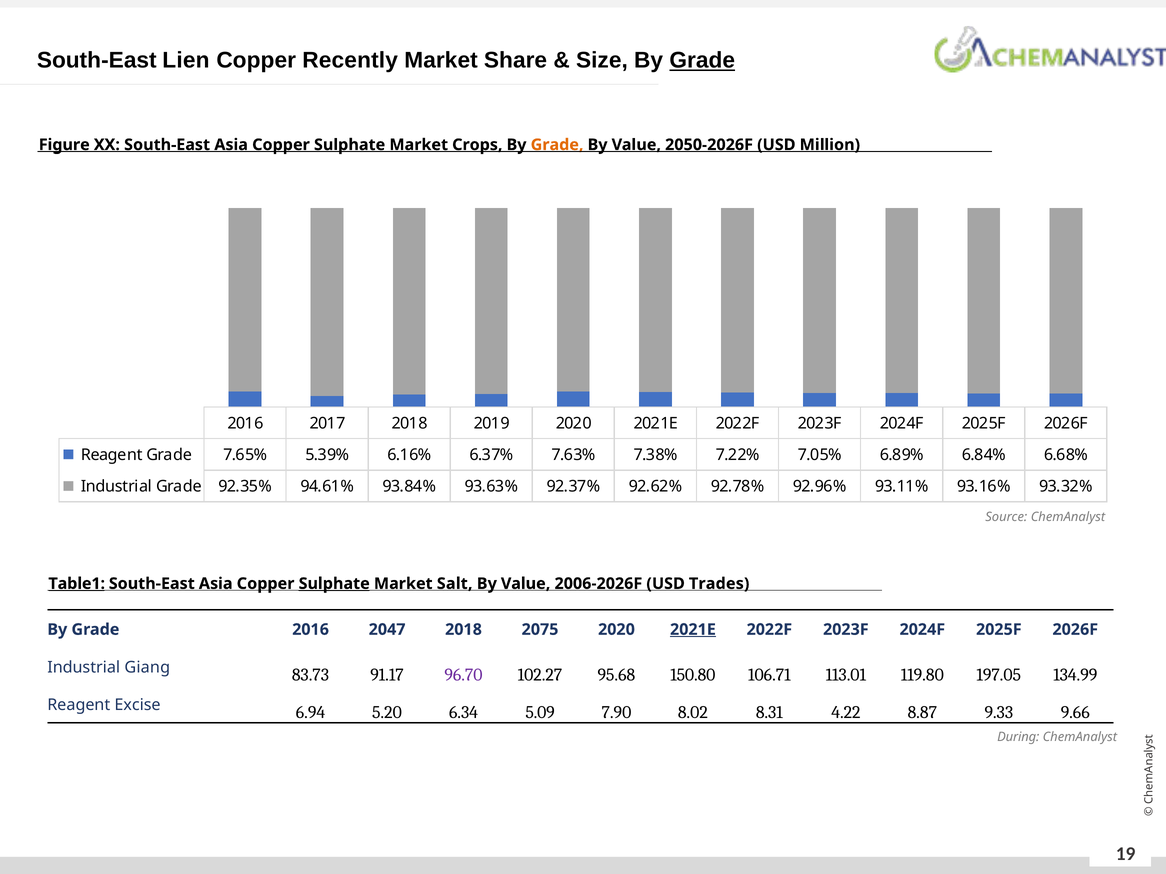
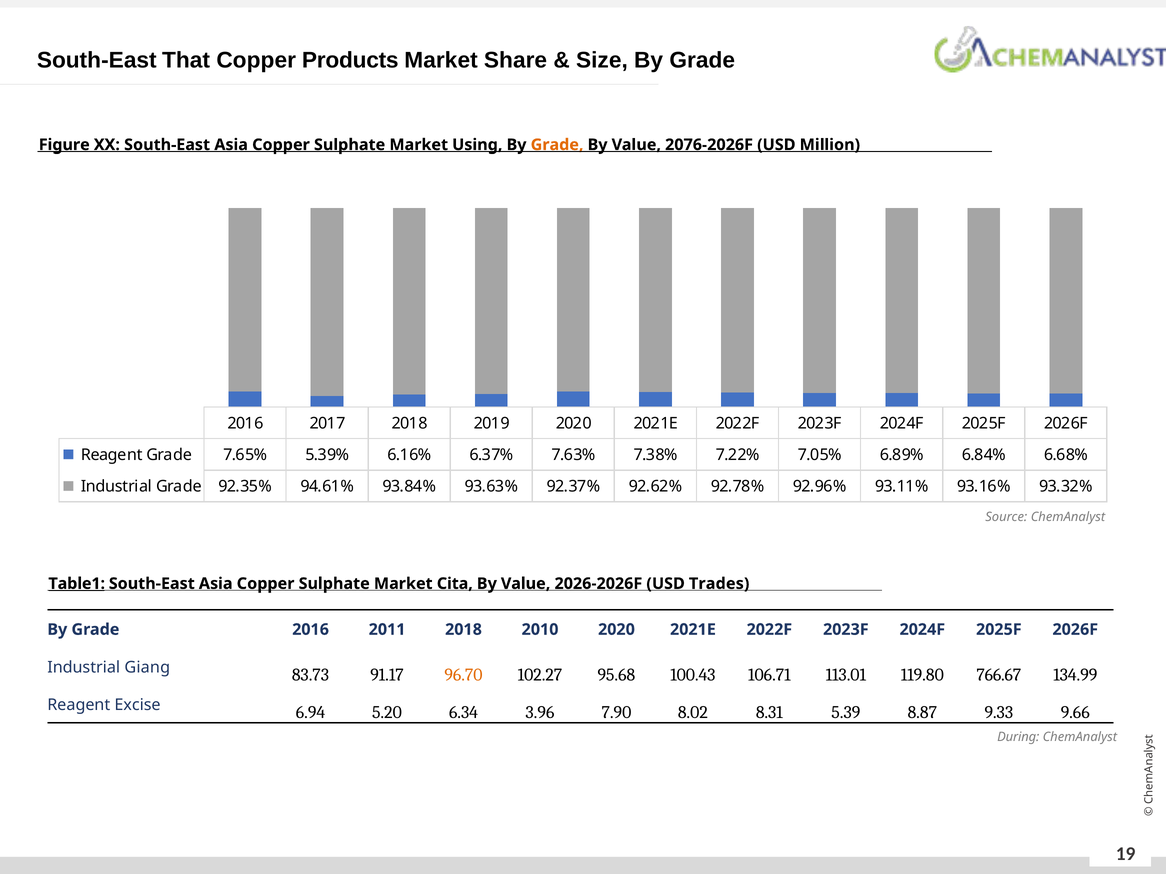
Lien: Lien -> That
Recently: Recently -> Products
Grade at (702, 60) underline: present -> none
Crops: Crops -> Using
2050-2026F: 2050-2026F -> 2076-2026F
Sulphate at (334, 584) underline: present -> none
Salt: Salt -> Cita
2006-2026F: 2006-2026F -> 2026-2026F
2047: 2047 -> 2011
2075: 2075 -> 2010
2021E at (693, 630) underline: present -> none
96.70 colour: purple -> orange
150.80: 150.80 -> 100.43
197.05: 197.05 -> 766.67
5.09: 5.09 -> 3.96
4.22: 4.22 -> 5.39
